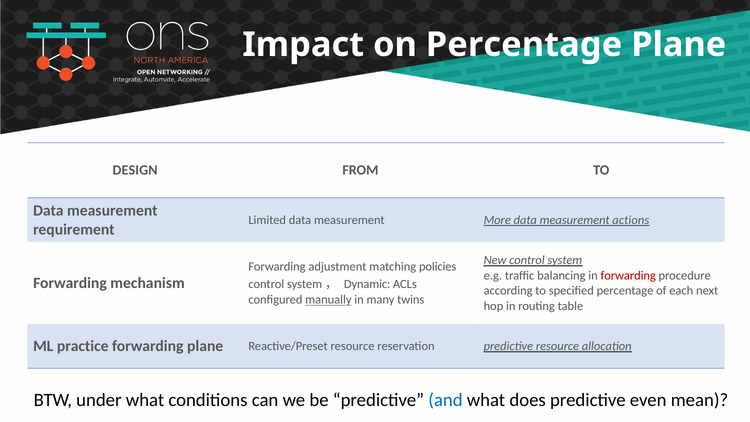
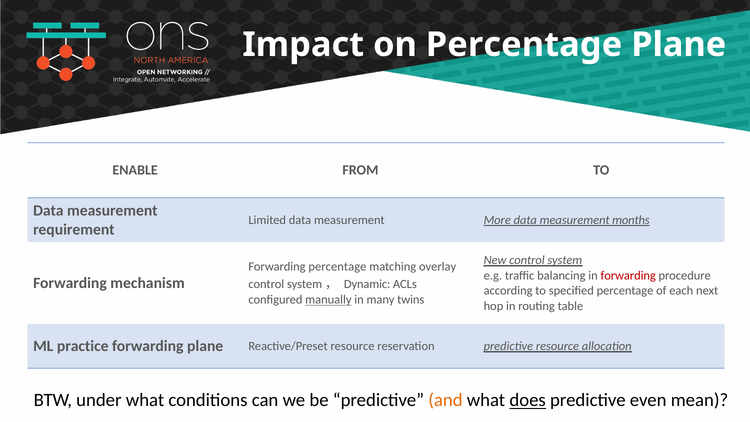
DESIGN: DESIGN -> ENABLE
actions: actions -> months
Forwarding adjustment: adjustment -> percentage
policies: policies -> overlay
and colour: blue -> orange
does underline: none -> present
